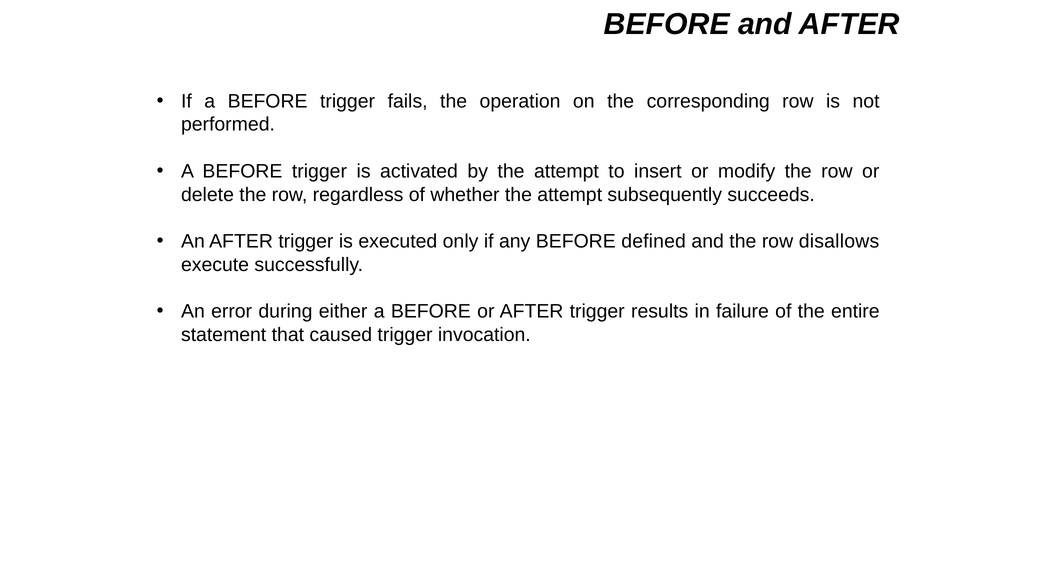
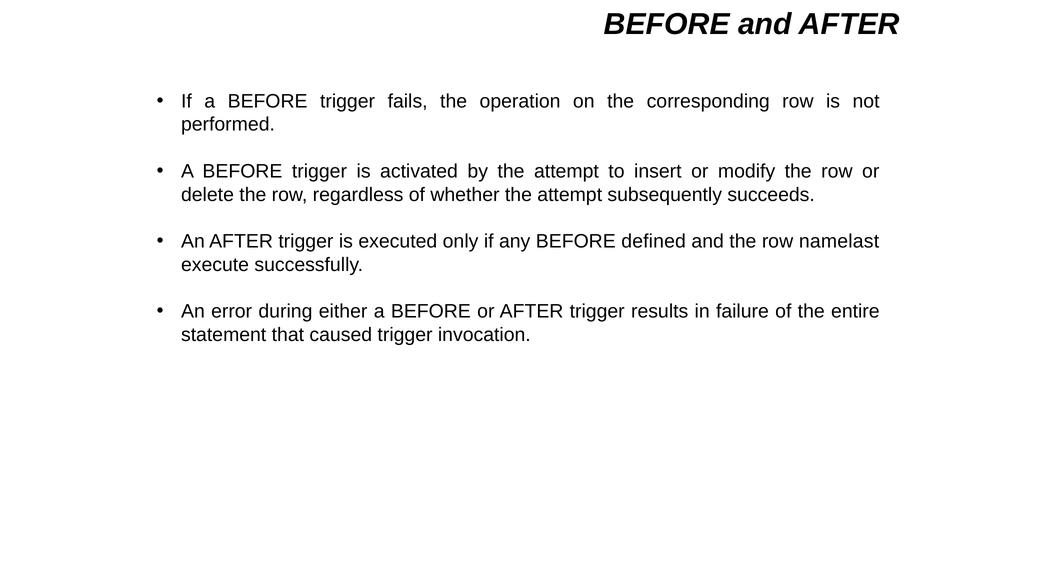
disallows: disallows -> namelast
